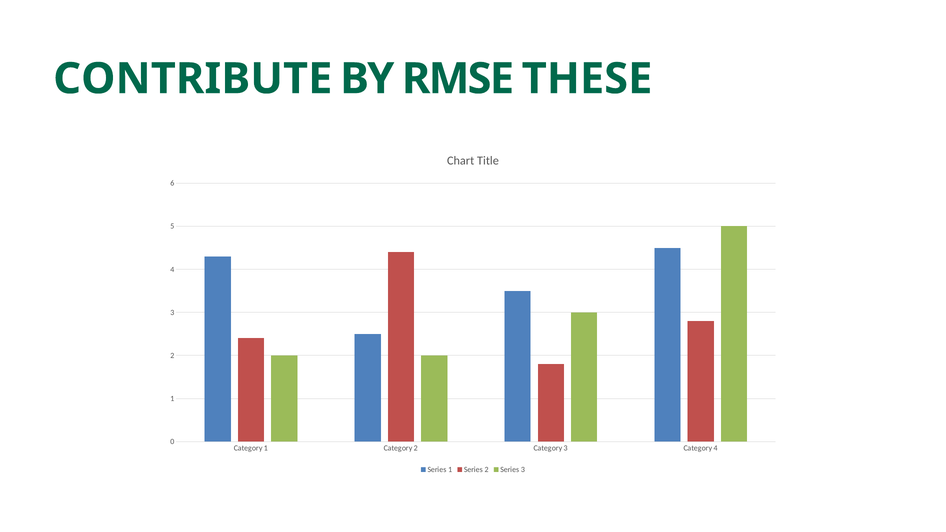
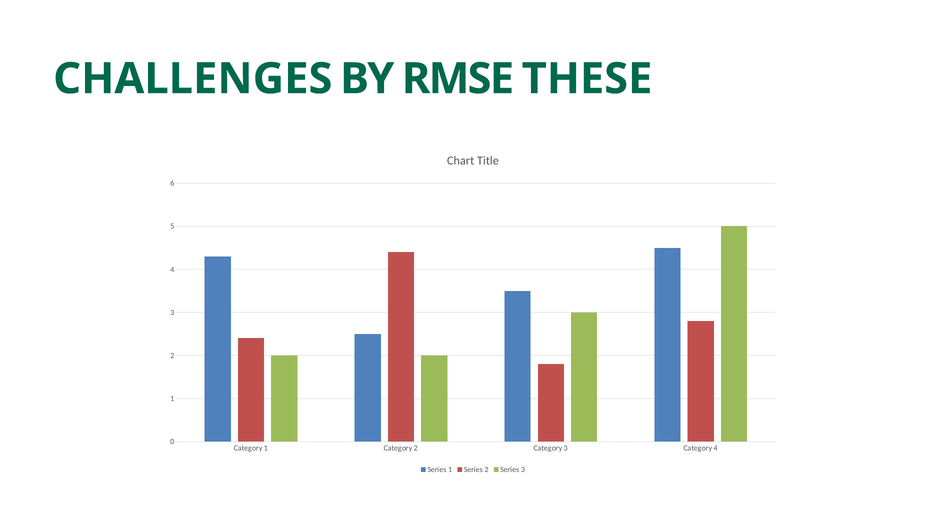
CONTRIBUTE: CONTRIBUTE -> CHALLENGES
